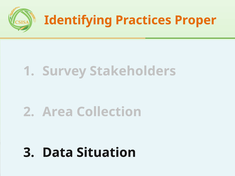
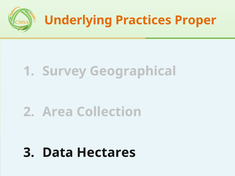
Identifying: Identifying -> Underlying
Stakeholders: Stakeholders -> Geographical
Situation: Situation -> Hectares
